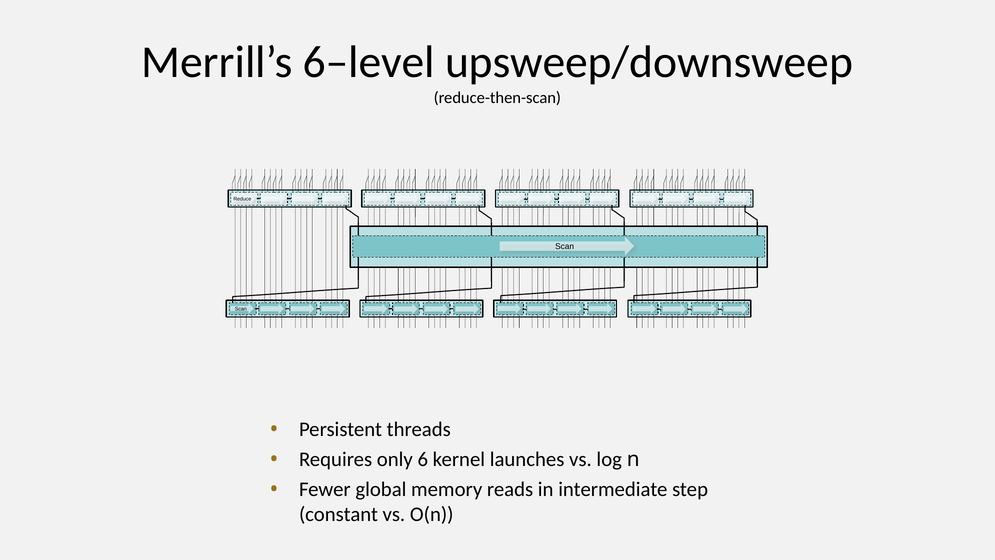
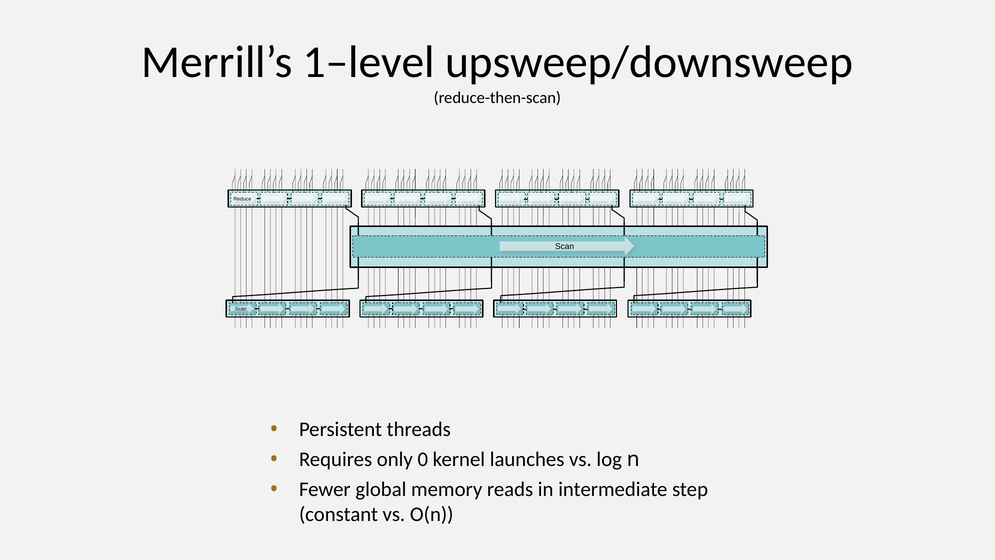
6–level: 6–level -> 1–level
6: 6 -> 0
